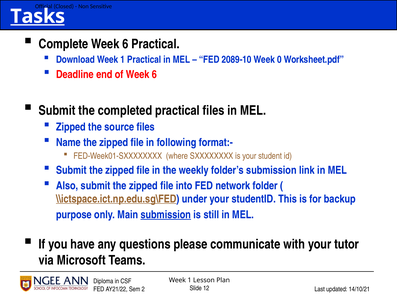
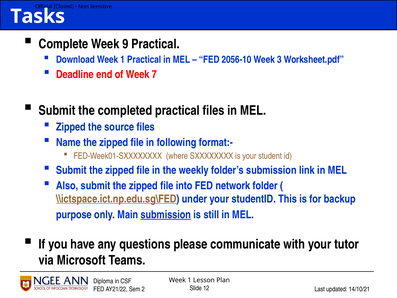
Tasks underline: present -> none
Complete Week 6: 6 -> 9
2089-10: 2089-10 -> 2056-10
0: 0 -> 3
of Week 6: 6 -> 7
